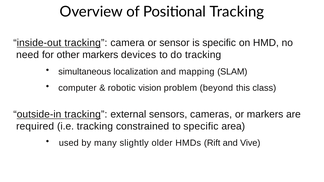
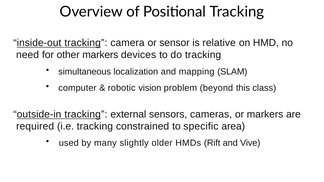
is specific: specific -> relative
